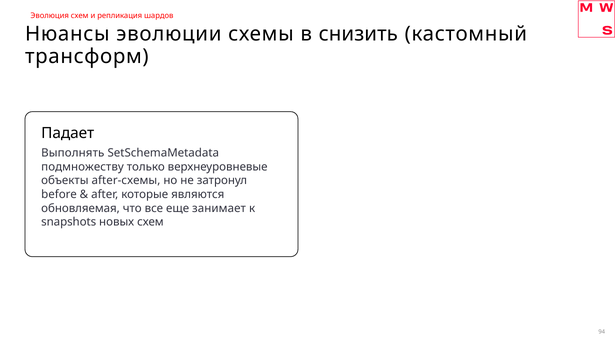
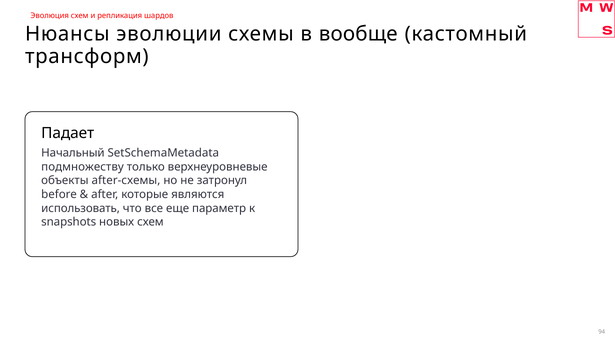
снизить: снизить -> вообще
Выполнять: Выполнять -> Начальный
обновляемая: обновляемая -> использовать
занимает: занимает -> параметр
